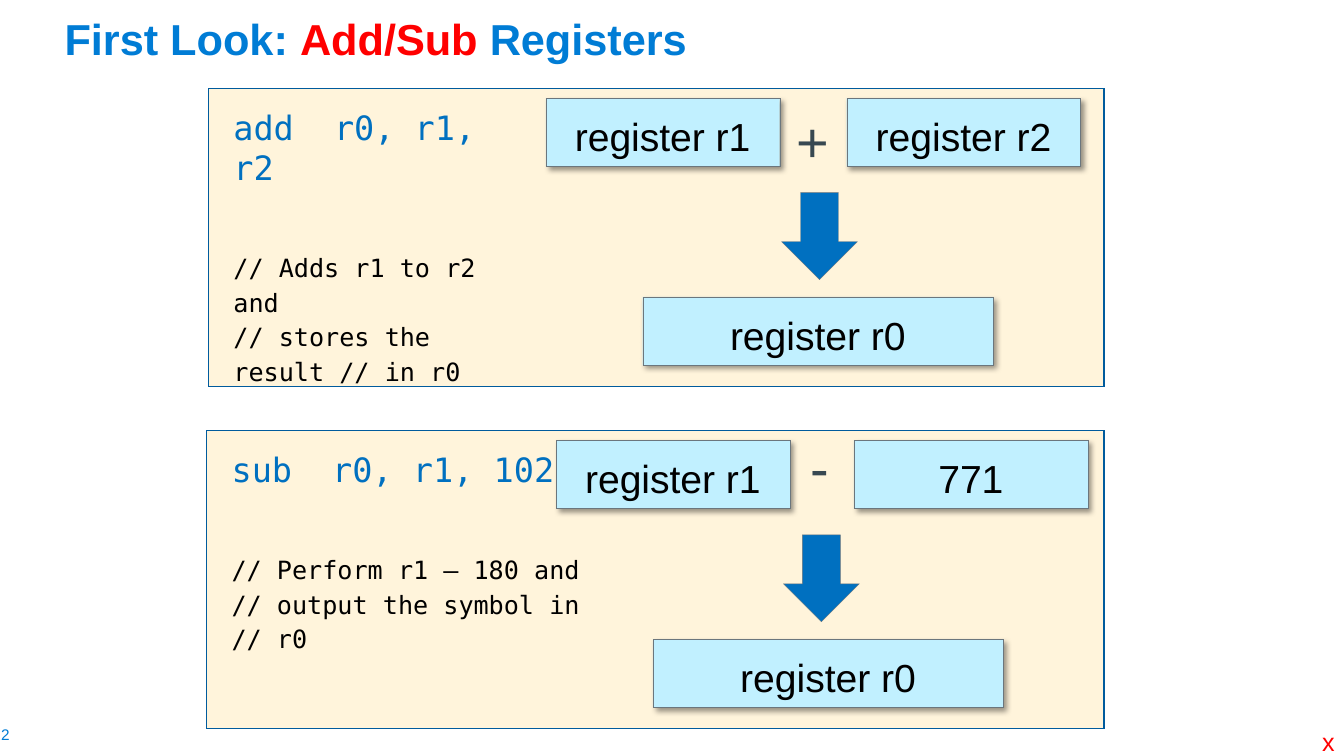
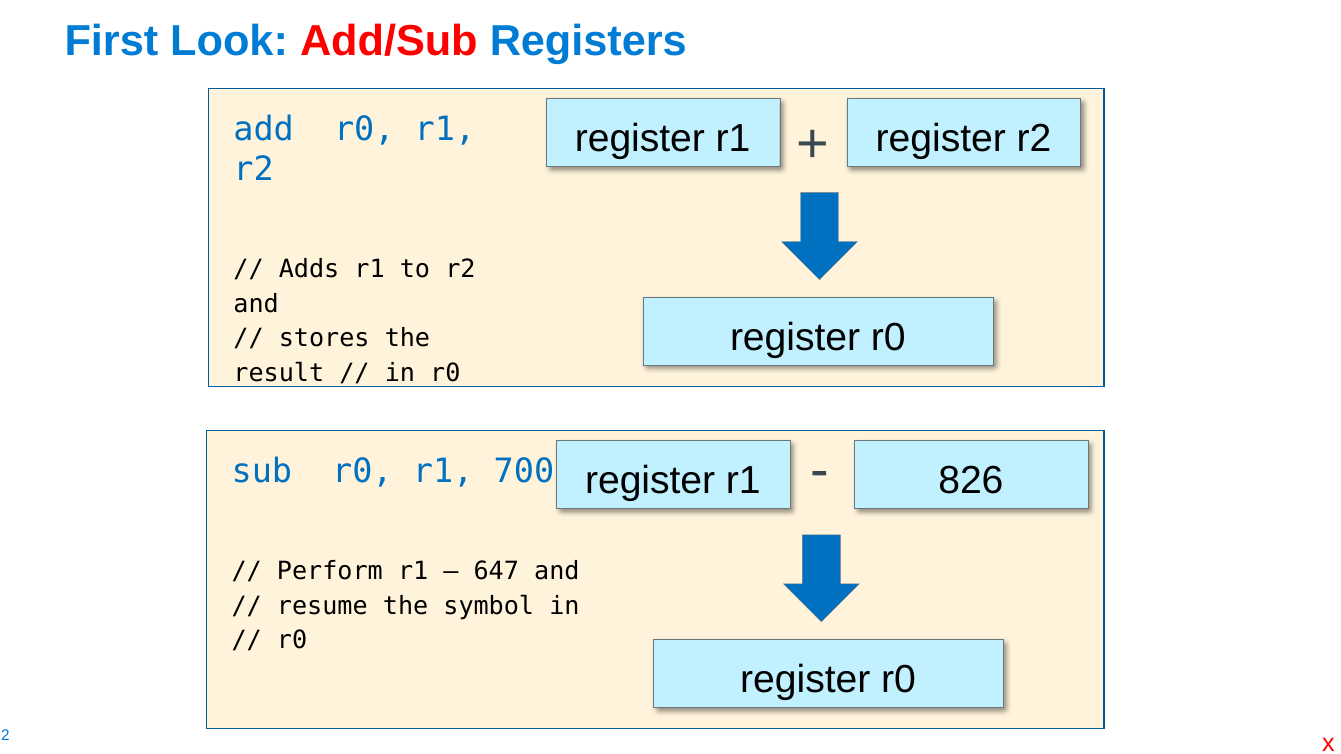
102: 102 -> 700
771: 771 -> 826
180: 180 -> 647
output: output -> resume
